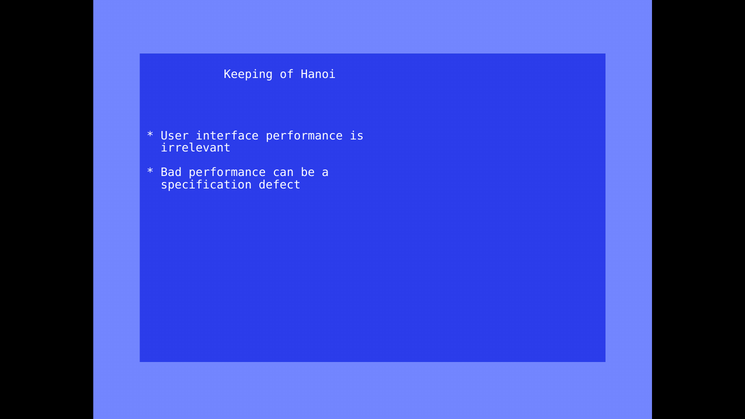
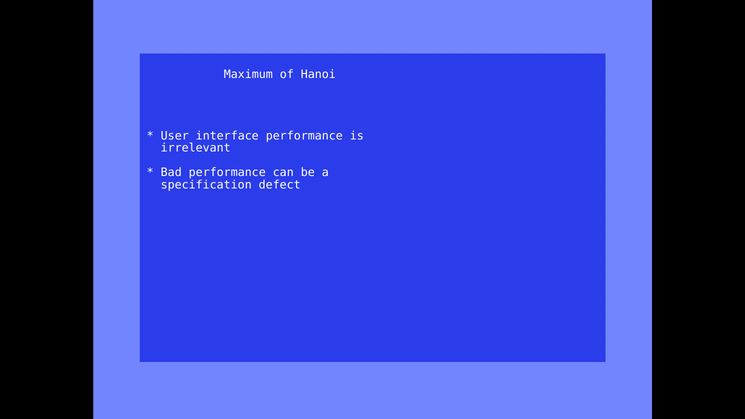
Keeping: Keeping -> Maximum
